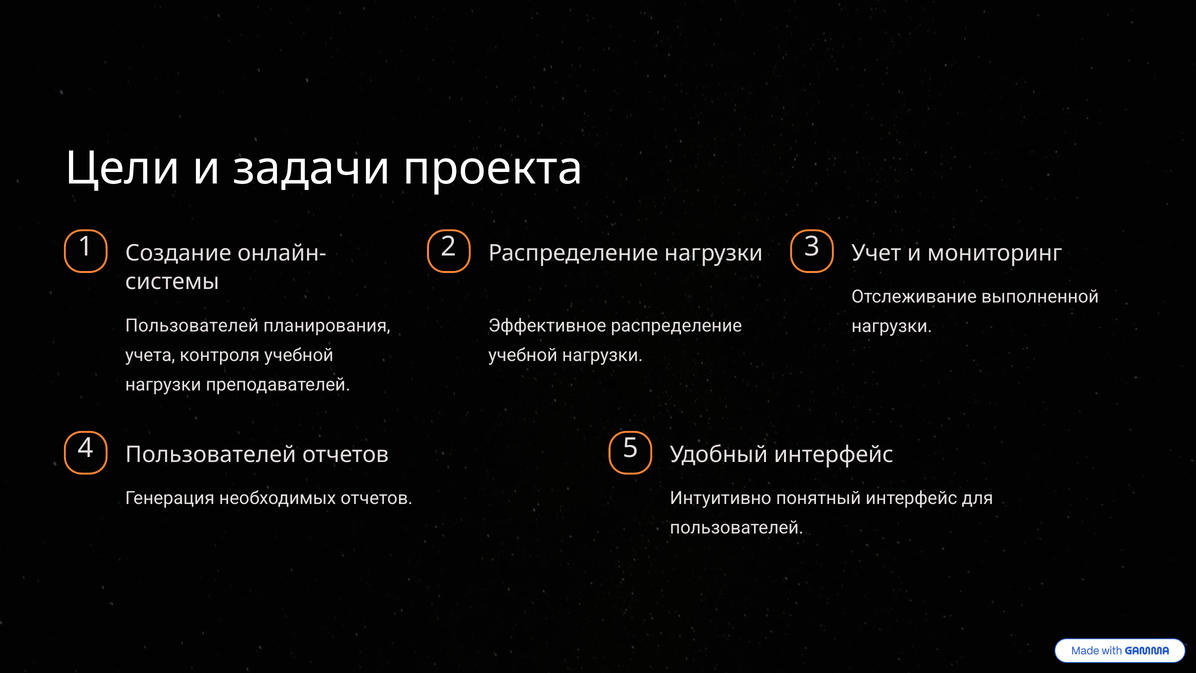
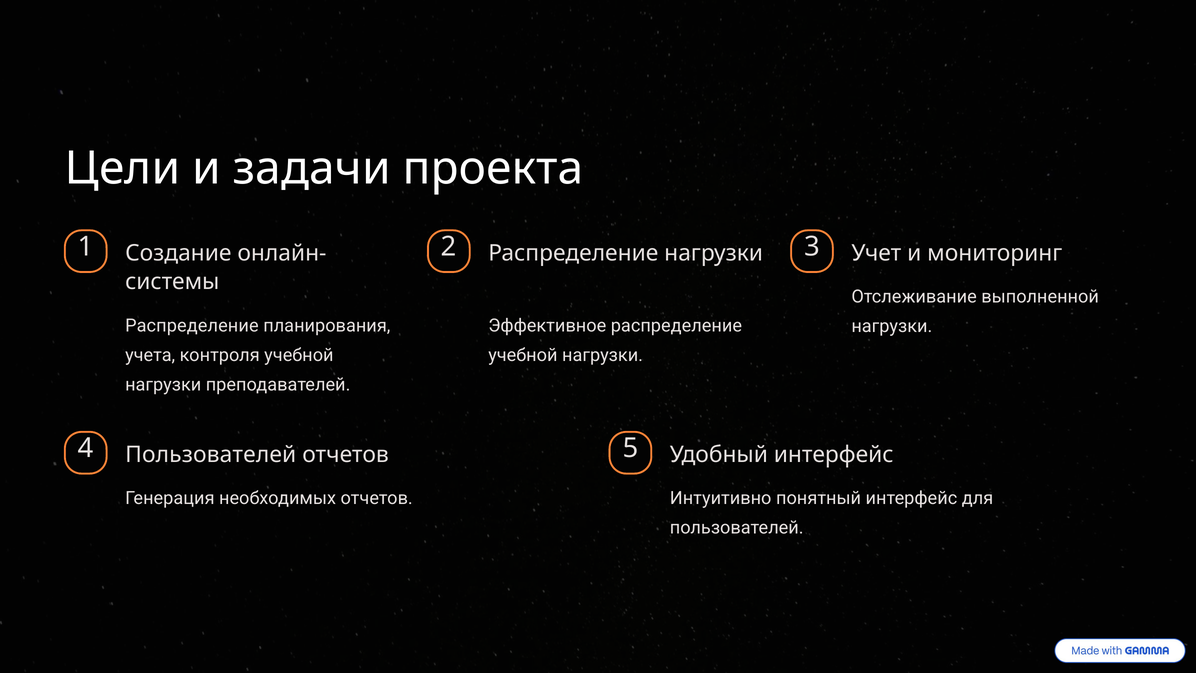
Пользователей at (192, 326): Пользователей -> Распределение
